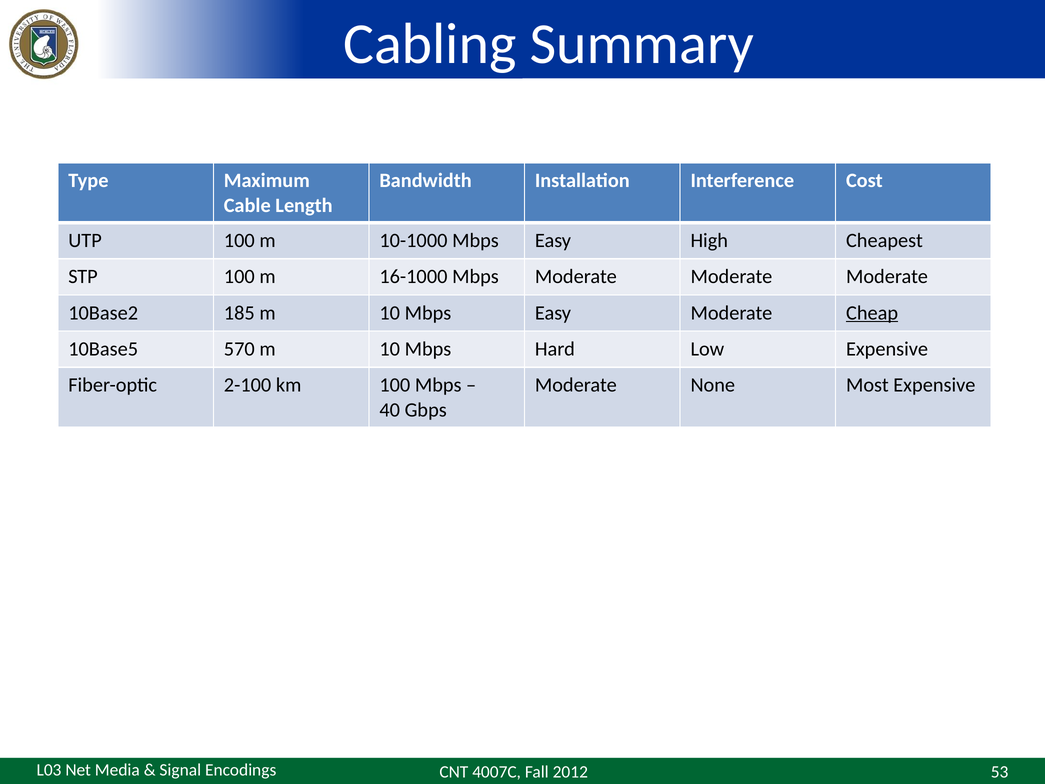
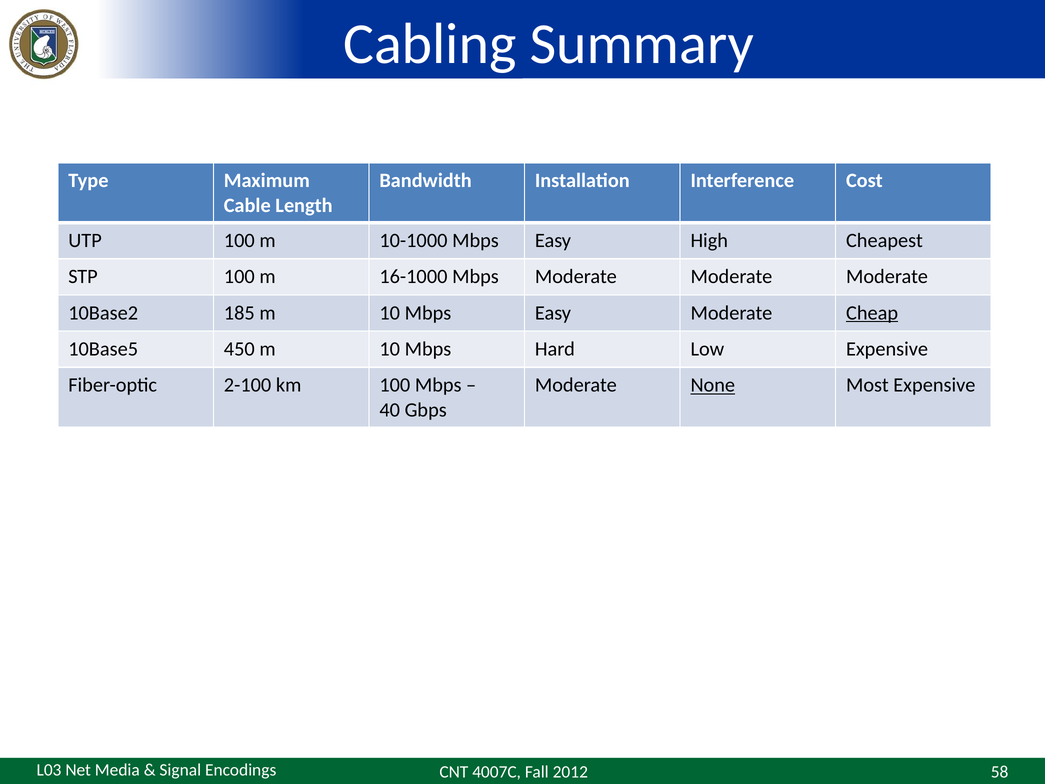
570: 570 -> 450
None underline: none -> present
53: 53 -> 58
